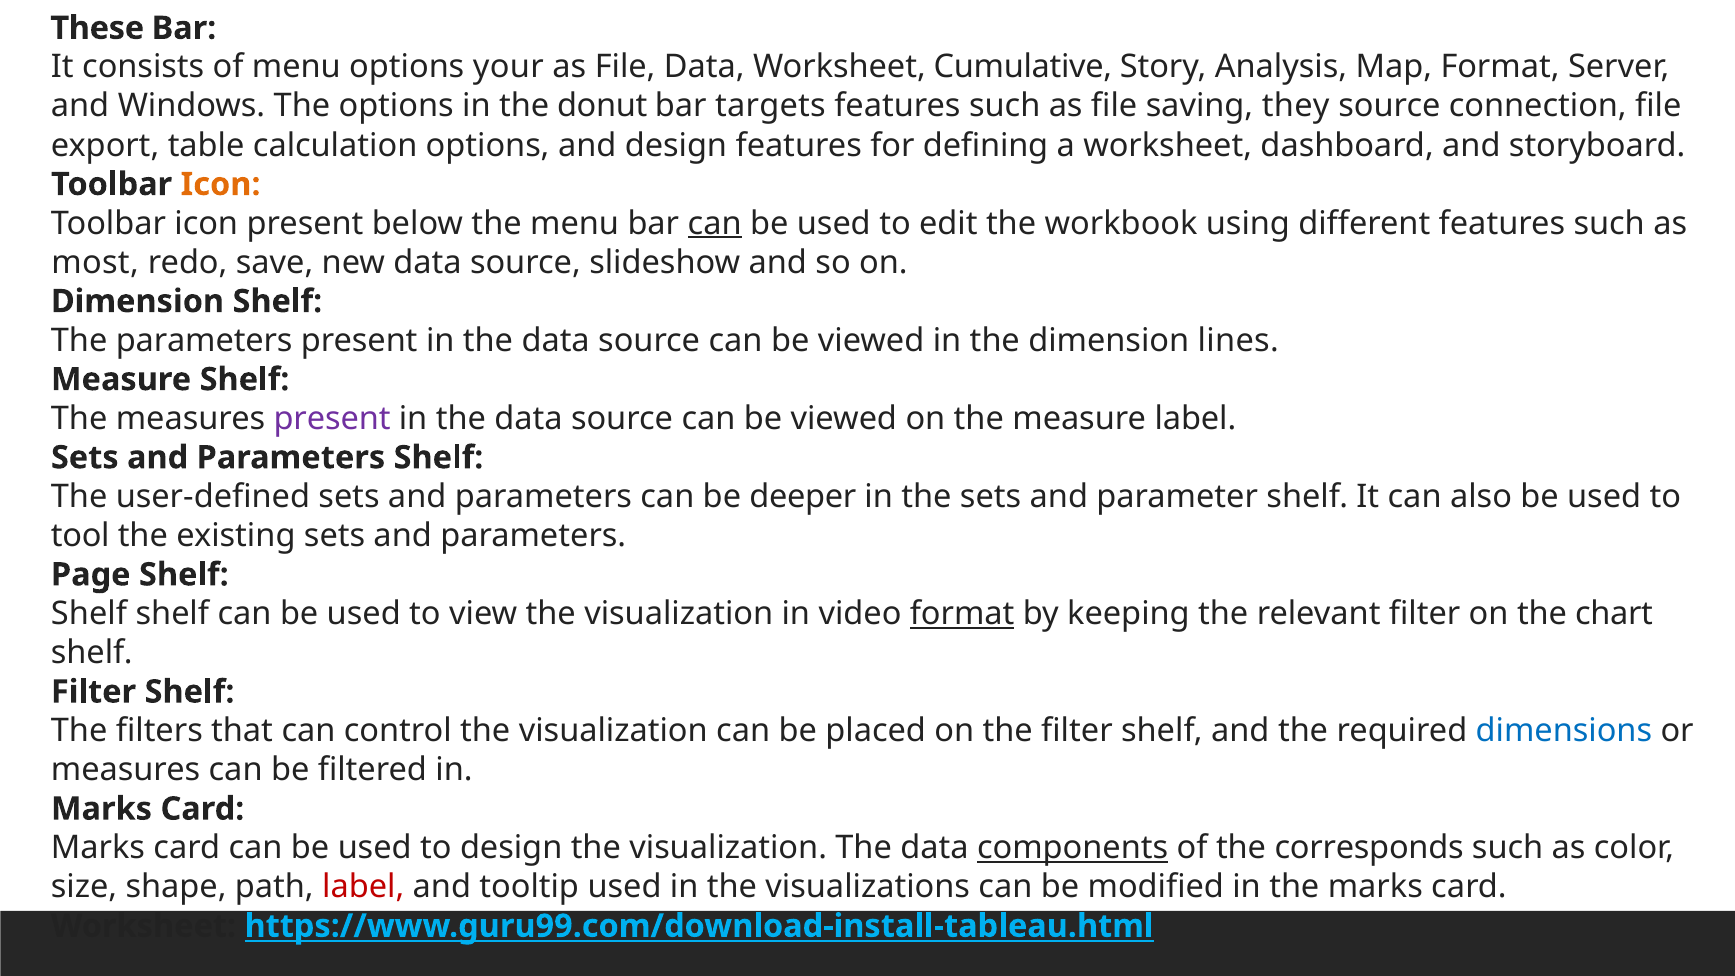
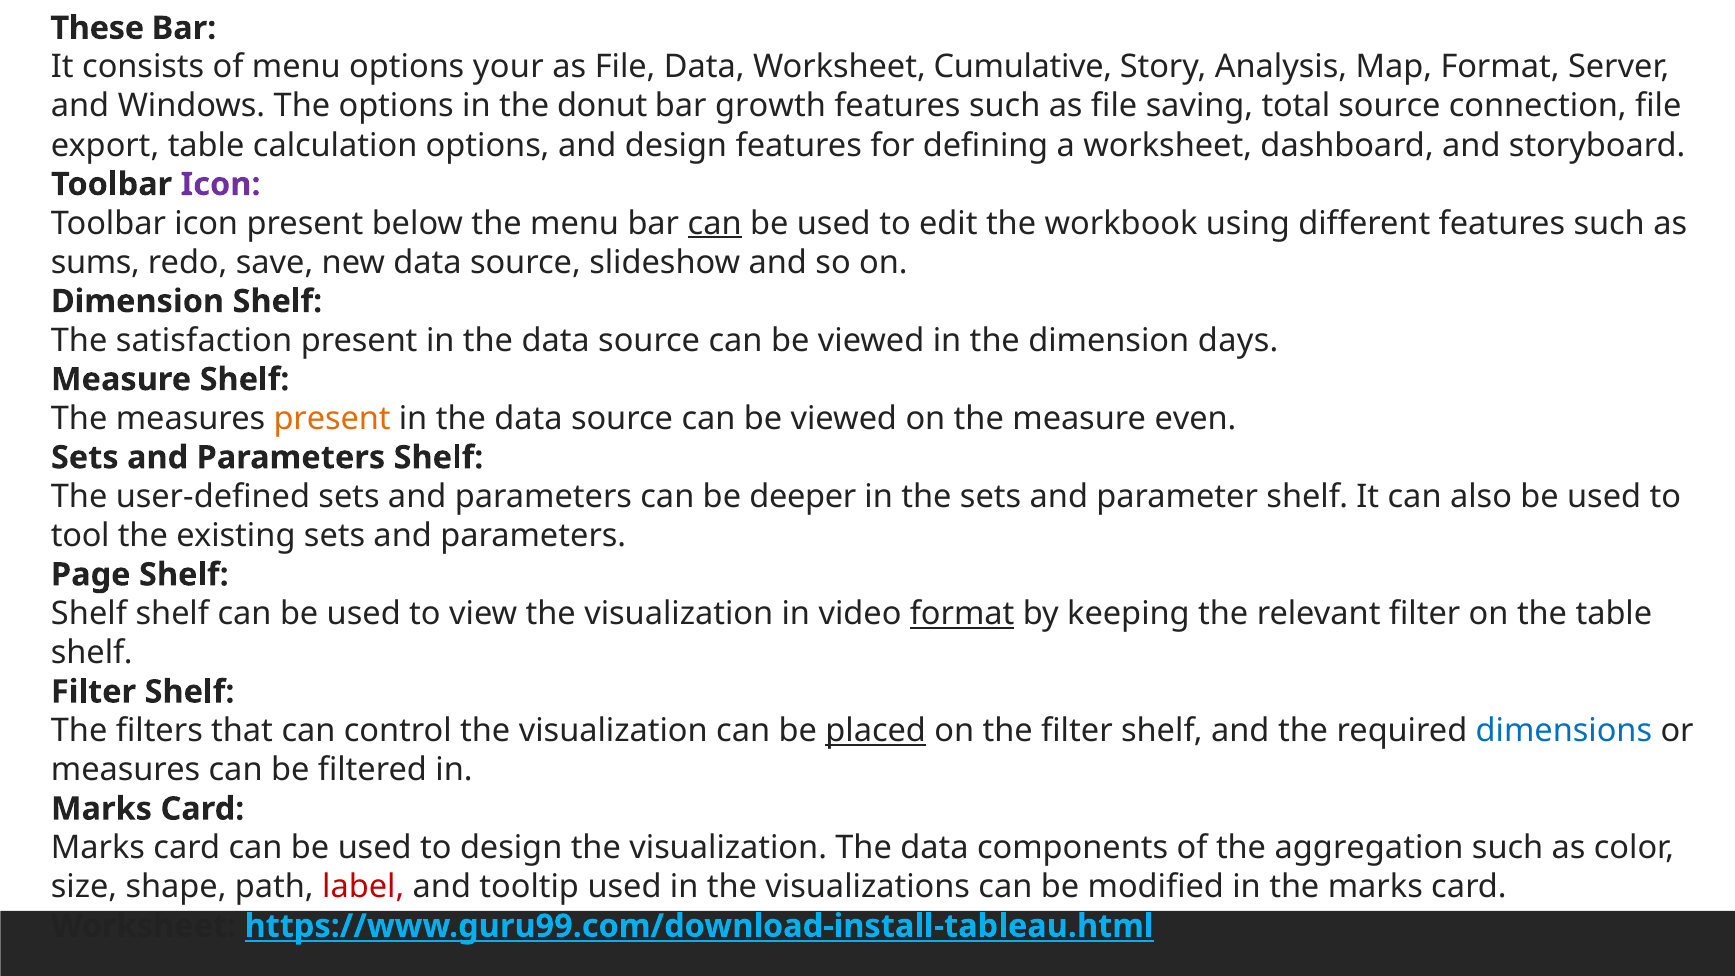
targets: targets -> growth
they: they -> total
Icon at (221, 184) colour: orange -> purple
most: most -> sums
The parameters: parameters -> satisfaction
lines: lines -> days
present at (332, 419) colour: purple -> orange
measure label: label -> even
the chart: chart -> table
placed underline: none -> present
components underline: present -> none
corresponds: corresponds -> aggregation
